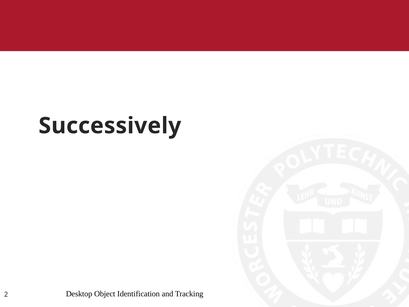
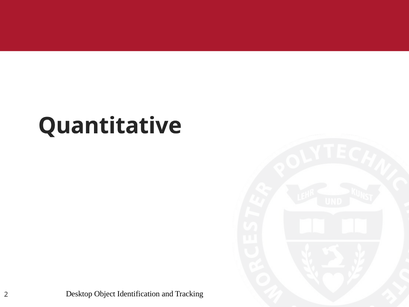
Successively: Successively -> Quantitative
